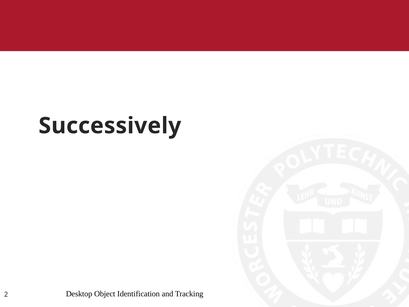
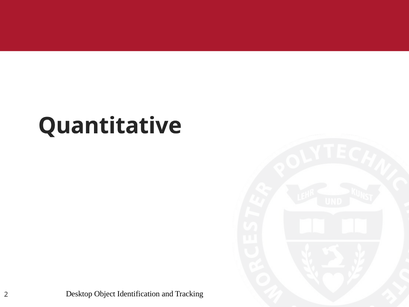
Successively: Successively -> Quantitative
